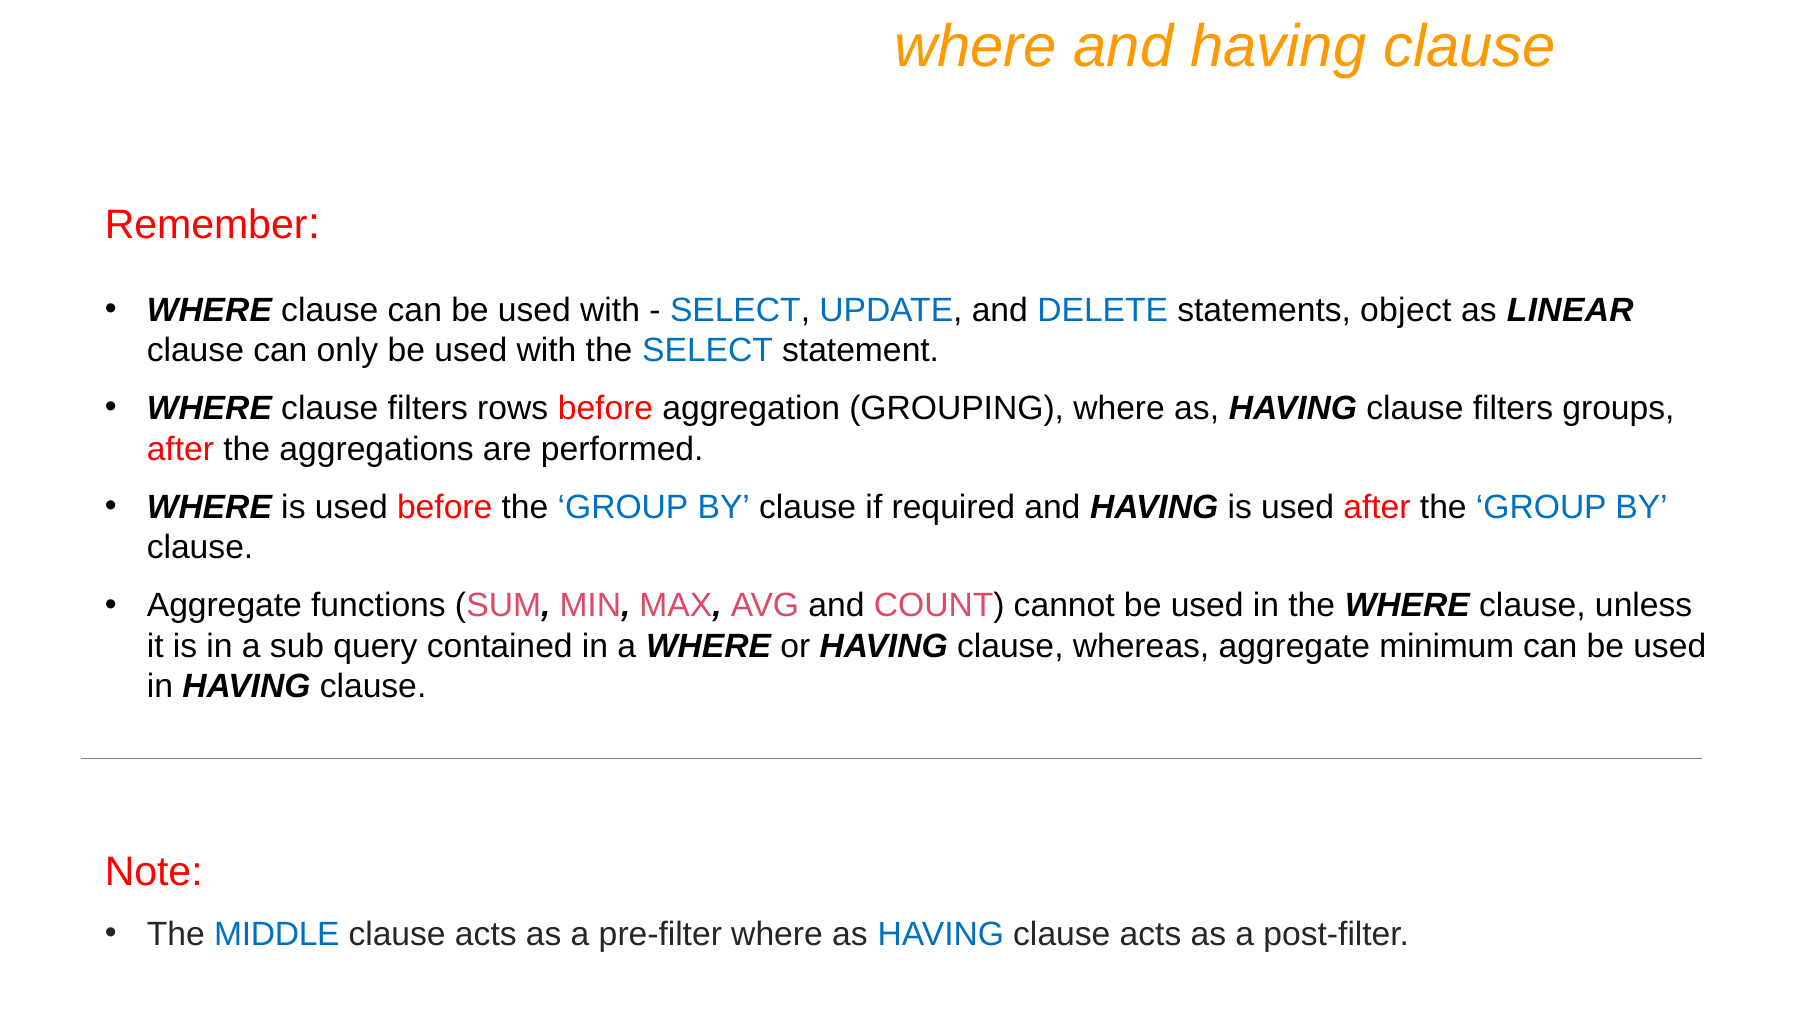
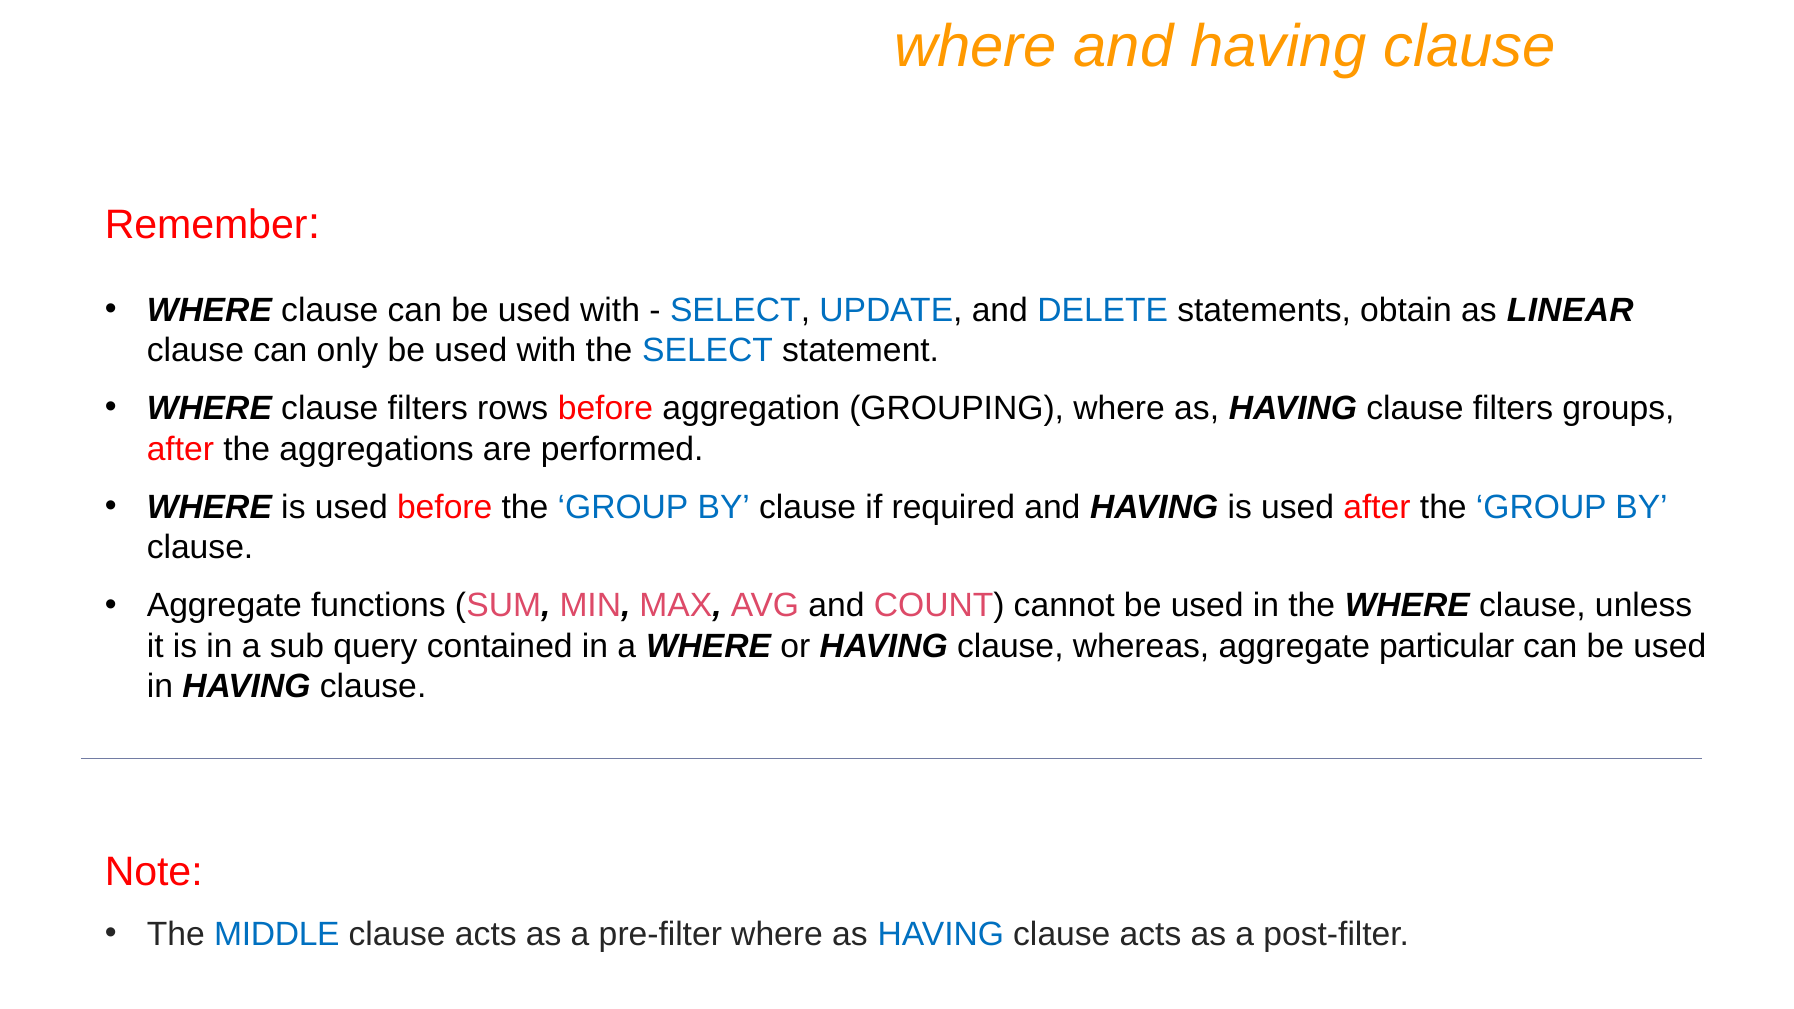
object: object -> obtain
minimum: minimum -> particular
